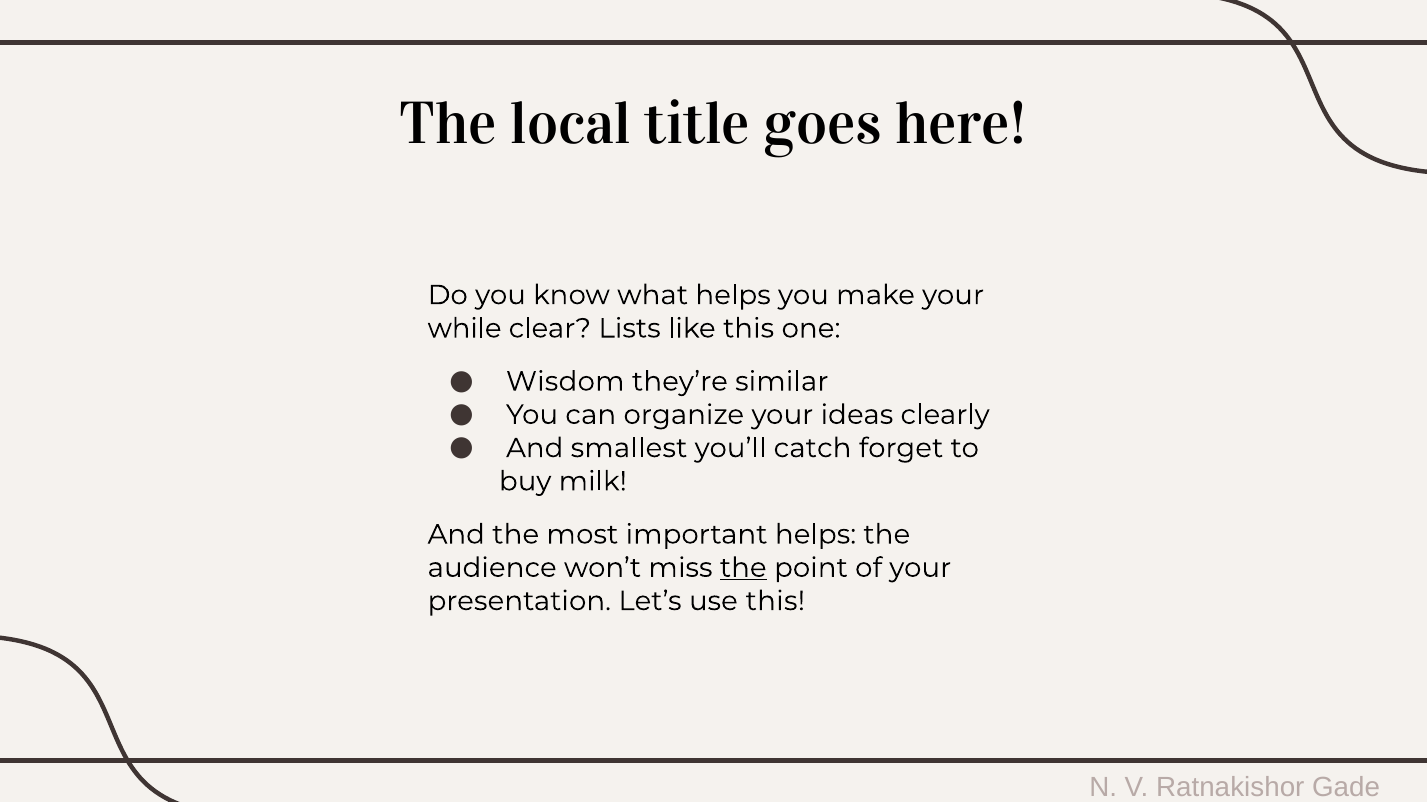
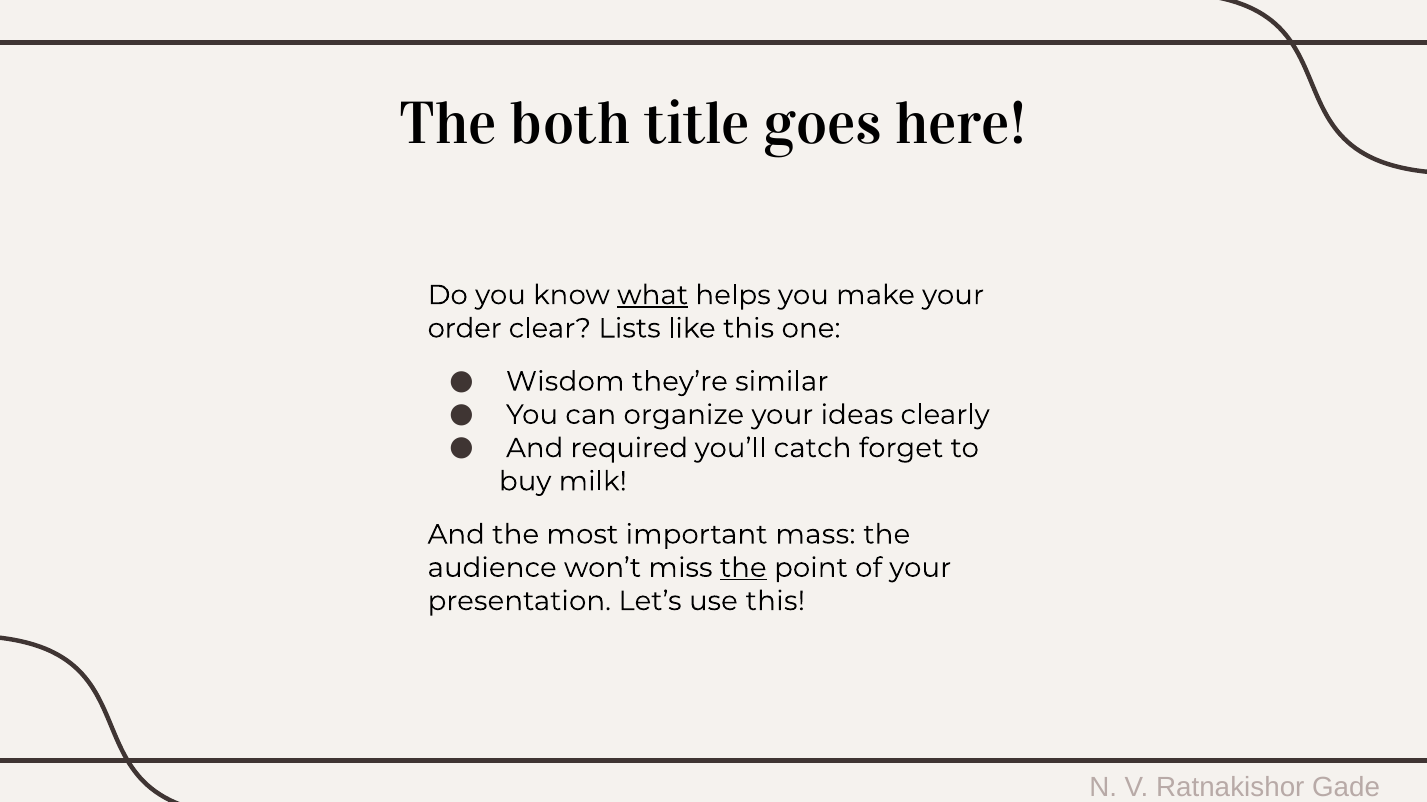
local: local -> both
what underline: none -> present
while: while -> order
smallest: smallest -> required
important helps: helps -> mass
